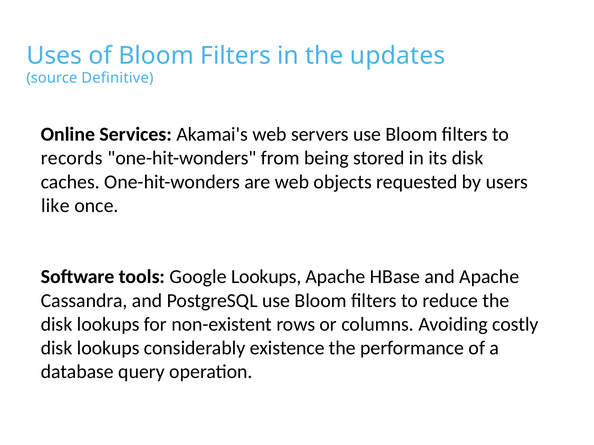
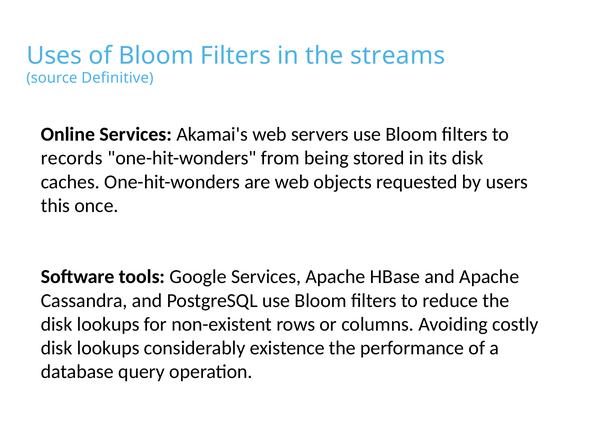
updates: updates -> streams
like: like -> this
Google Lookups: Lookups -> Services
